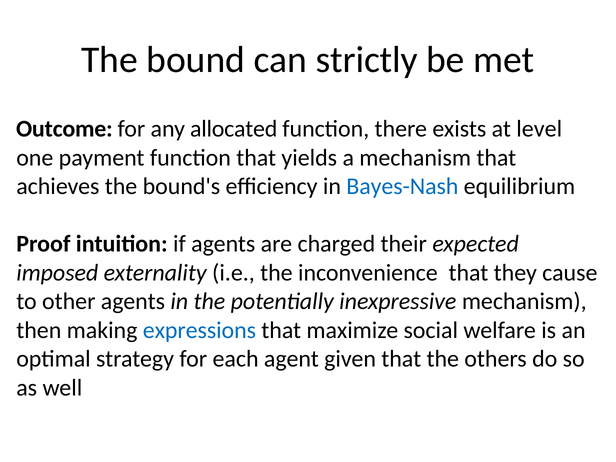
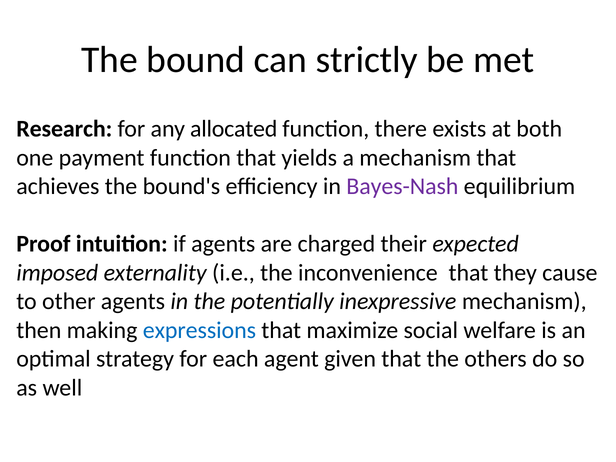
Outcome: Outcome -> Research
level: level -> both
Bayes-Nash colour: blue -> purple
